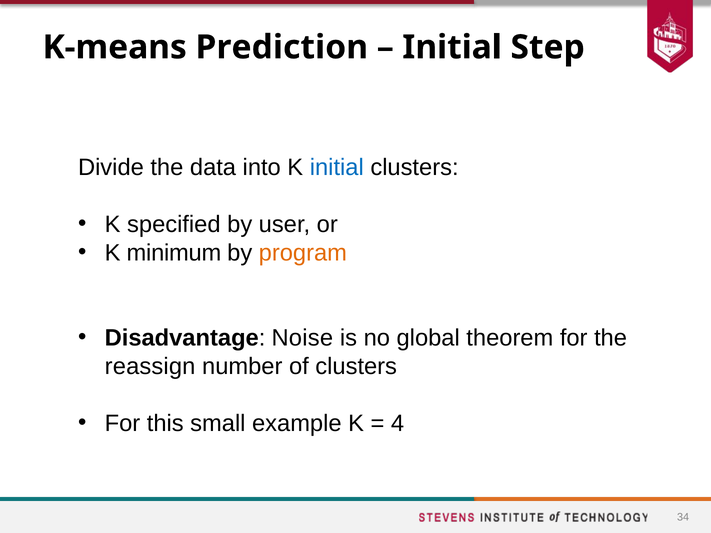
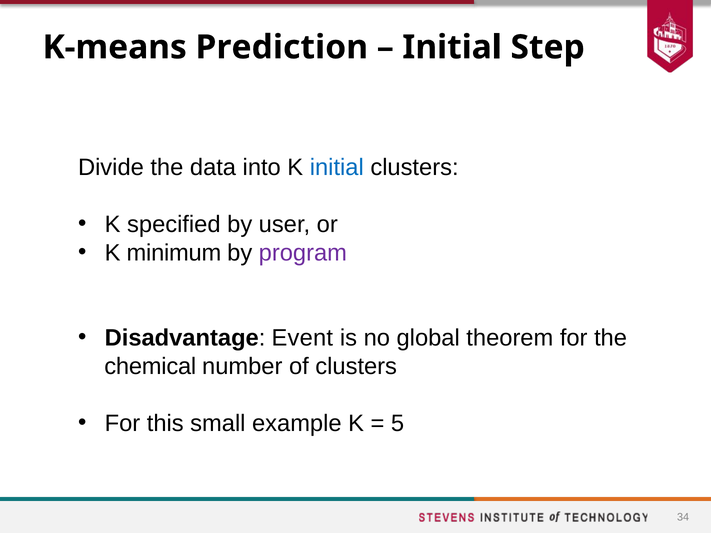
program colour: orange -> purple
Noise: Noise -> Event
reassign: reassign -> chemical
4: 4 -> 5
